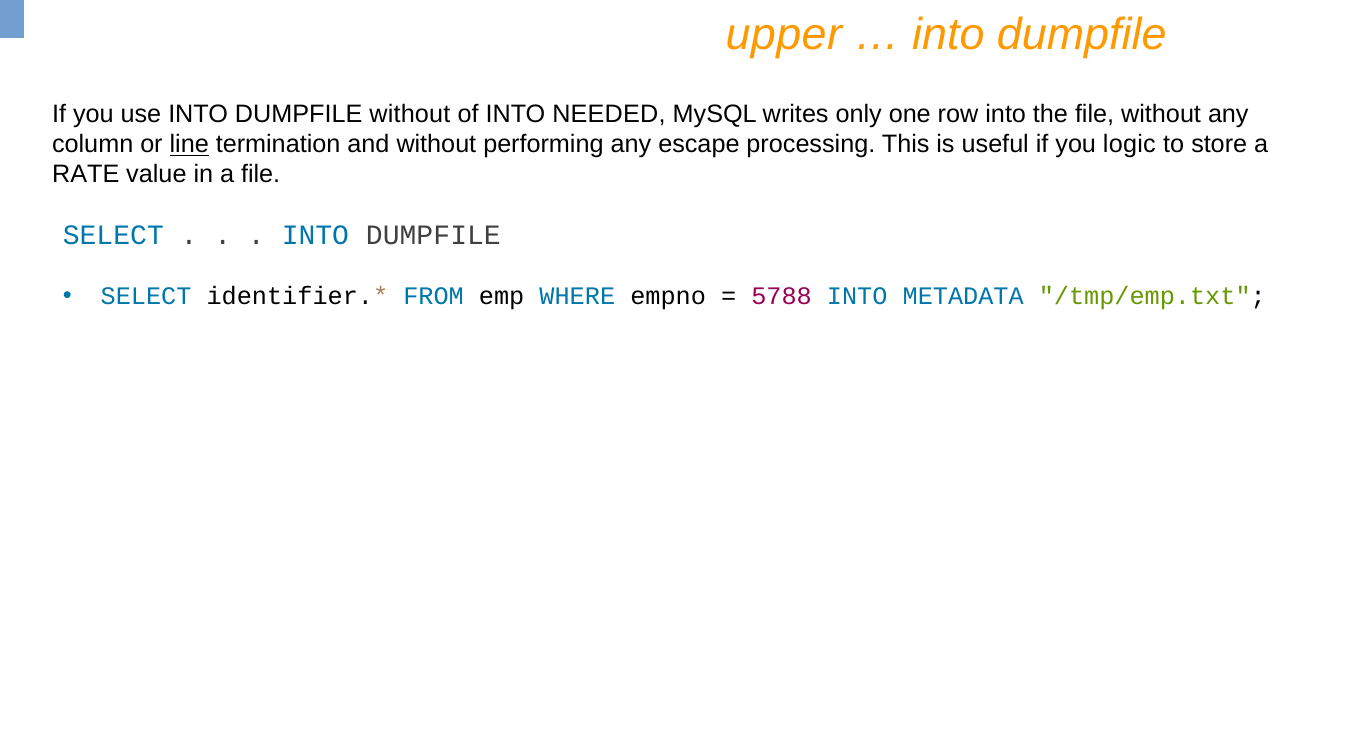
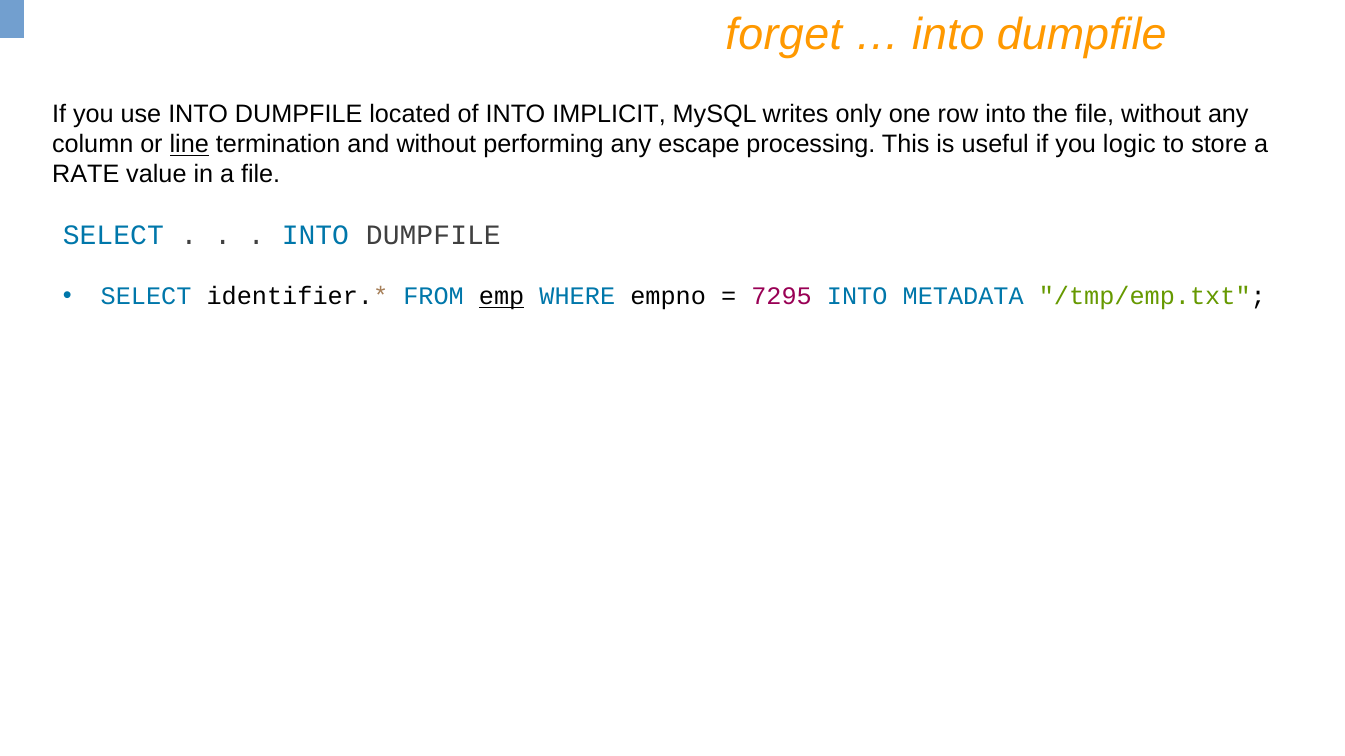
upper: upper -> forget
DUMPFILE without: without -> located
NEEDED: NEEDED -> IMPLICIT
emp underline: none -> present
5788: 5788 -> 7295
